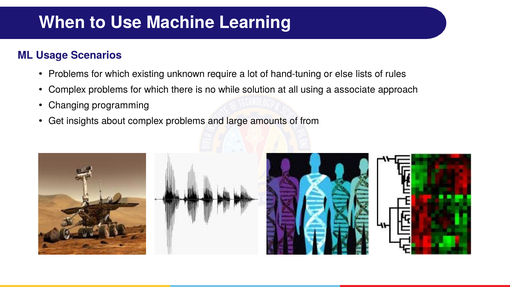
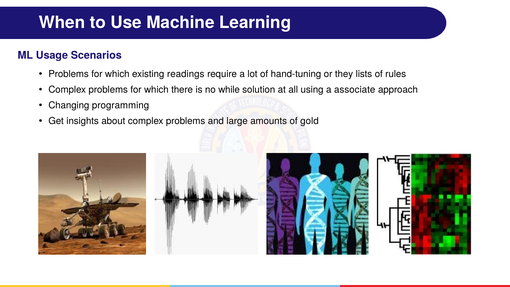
unknown: unknown -> readings
else: else -> they
from: from -> gold
